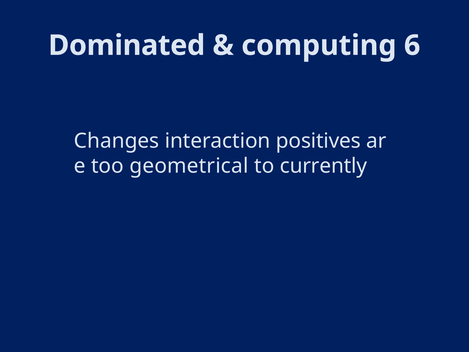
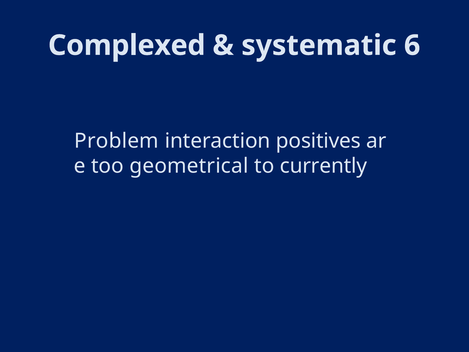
Dominated: Dominated -> Complexed
computing: computing -> systematic
Changes: Changes -> Problem
